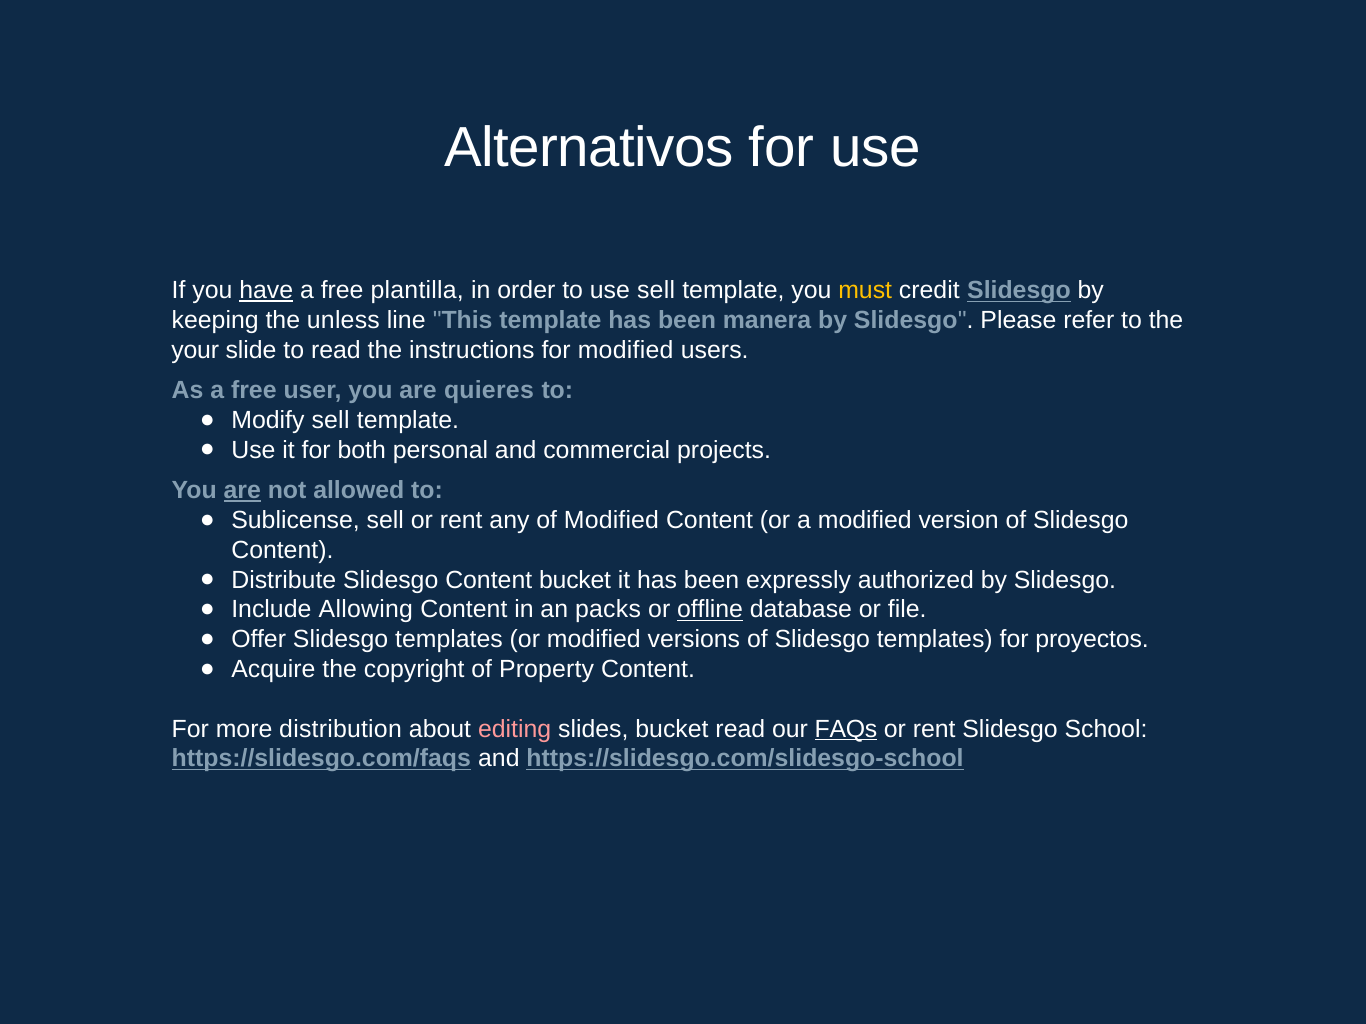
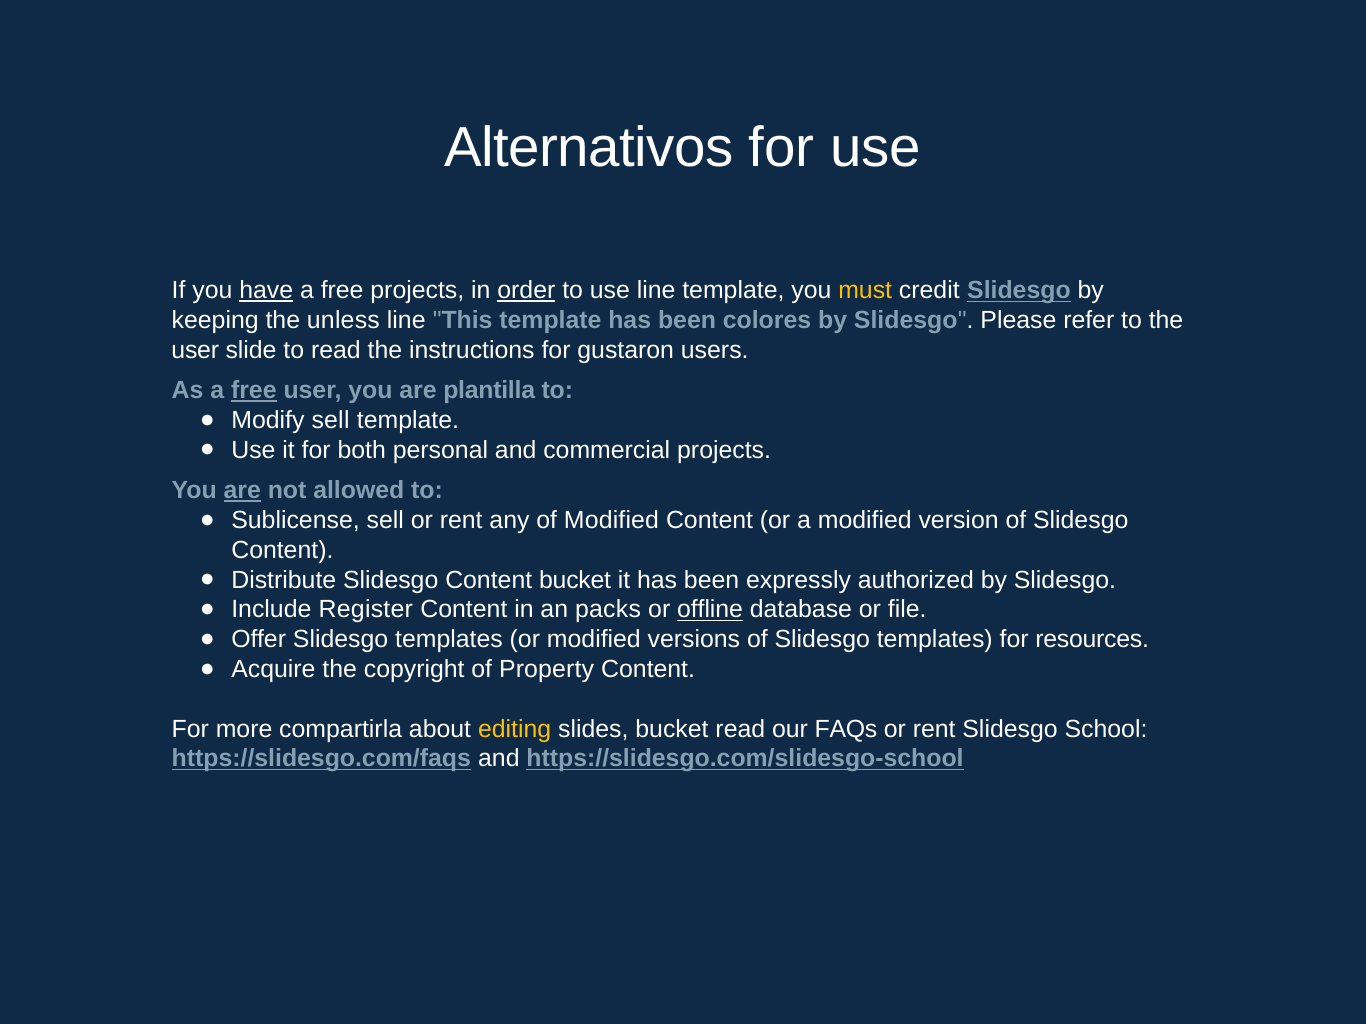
free plantilla: plantilla -> projects
order underline: none -> present
use sell: sell -> line
manera: manera -> colores
your at (195, 350): your -> user
for modified: modified -> gustaron
free at (254, 391) underline: none -> present
quieres: quieres -> plantilla
Allowing: Allowing -> Register
proyectos: proyectos -> resources
distribution: distribution -> compartirla
editing colour: pink -> yellow
FAQs underline: present -> none
